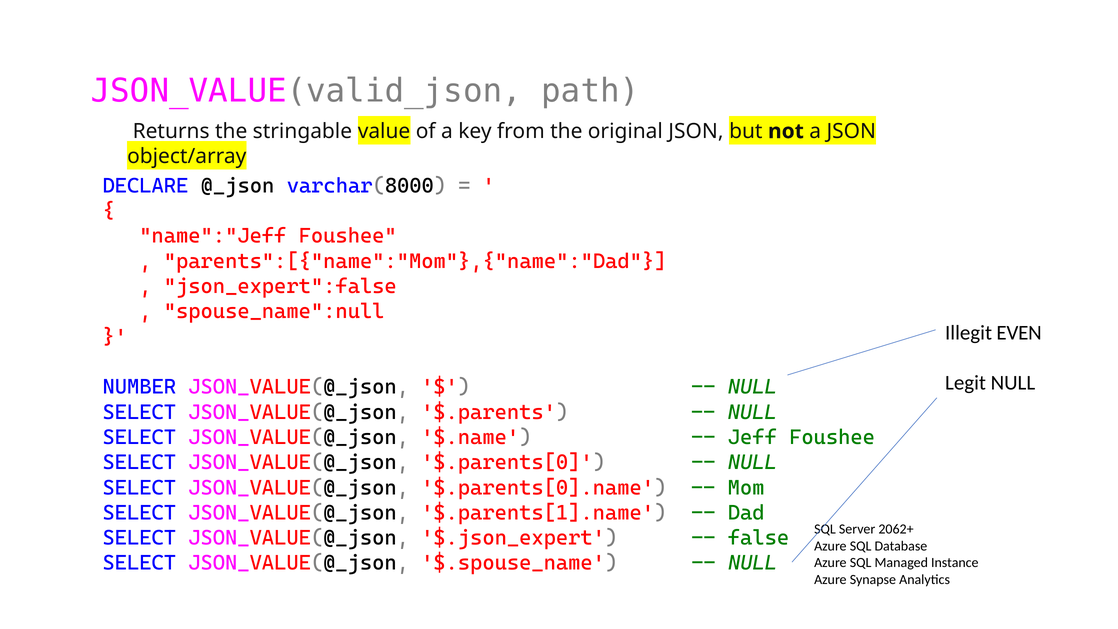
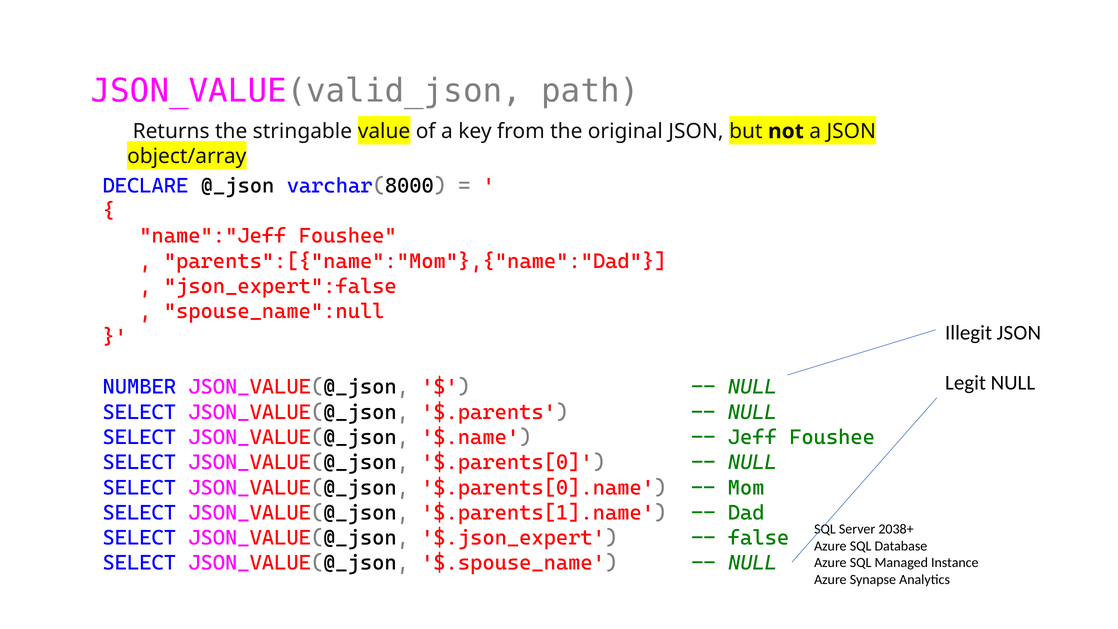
Illegit EVEN: EVEN -> JSON
2062+: 2062+ -> 2038+
